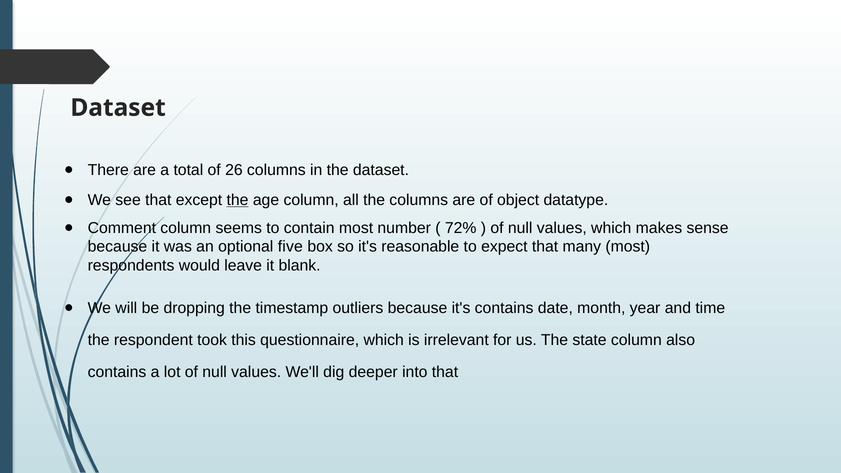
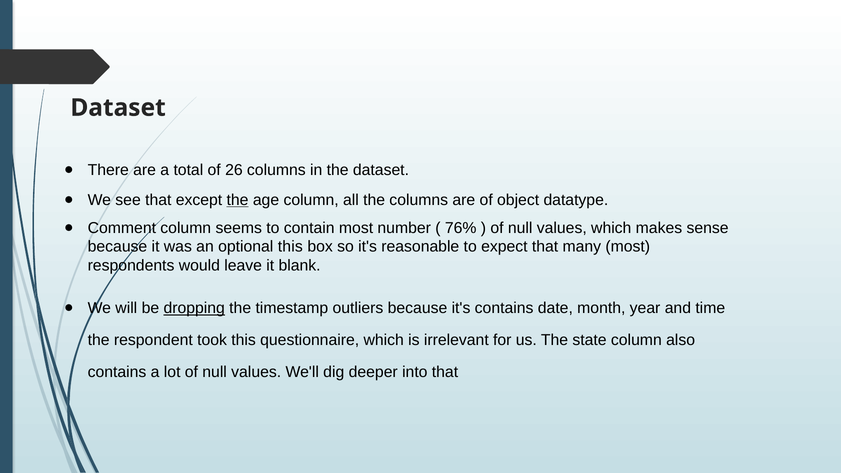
72%: 72% -> 76%
optional five: five -> this
dropping underline: none -> present
